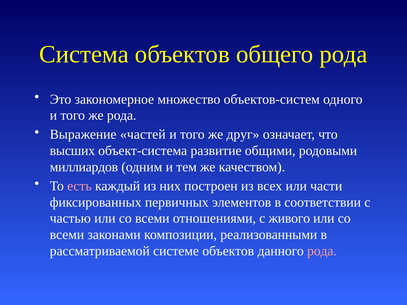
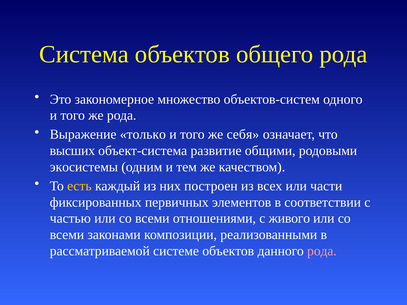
частей: частей -> только
друг: друг -> себя
миллиардов: миллиардов -> экосистемы
есть colour: pink -> yellow
